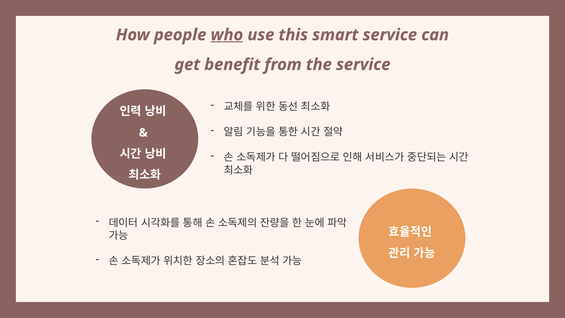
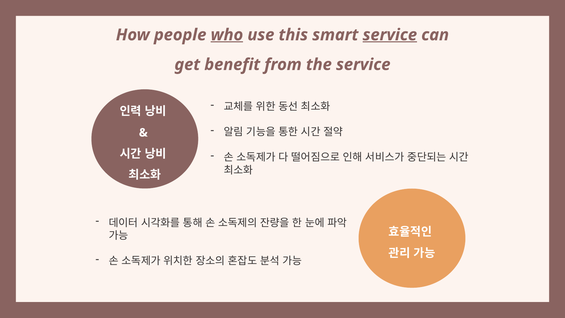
service at (390, 35) underline: none -> present
